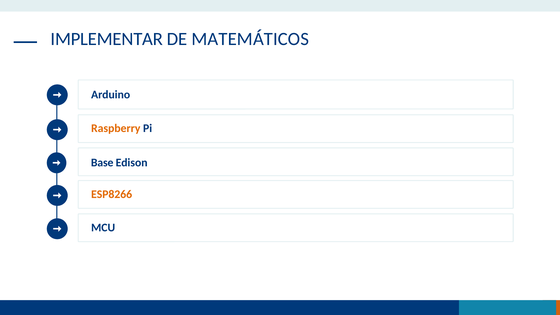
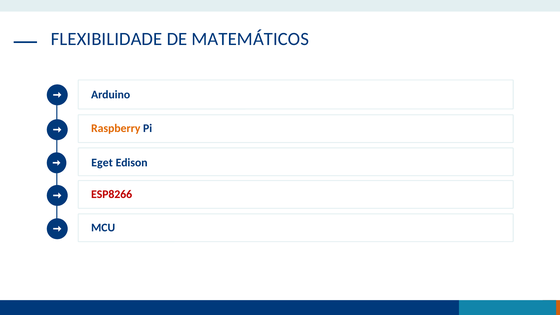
IMPLEMENTAR: IMPLEMENTAR -> FLEXIBILIDADE
Base: Base -> Eget
ESP8266 colour: orange -> red
